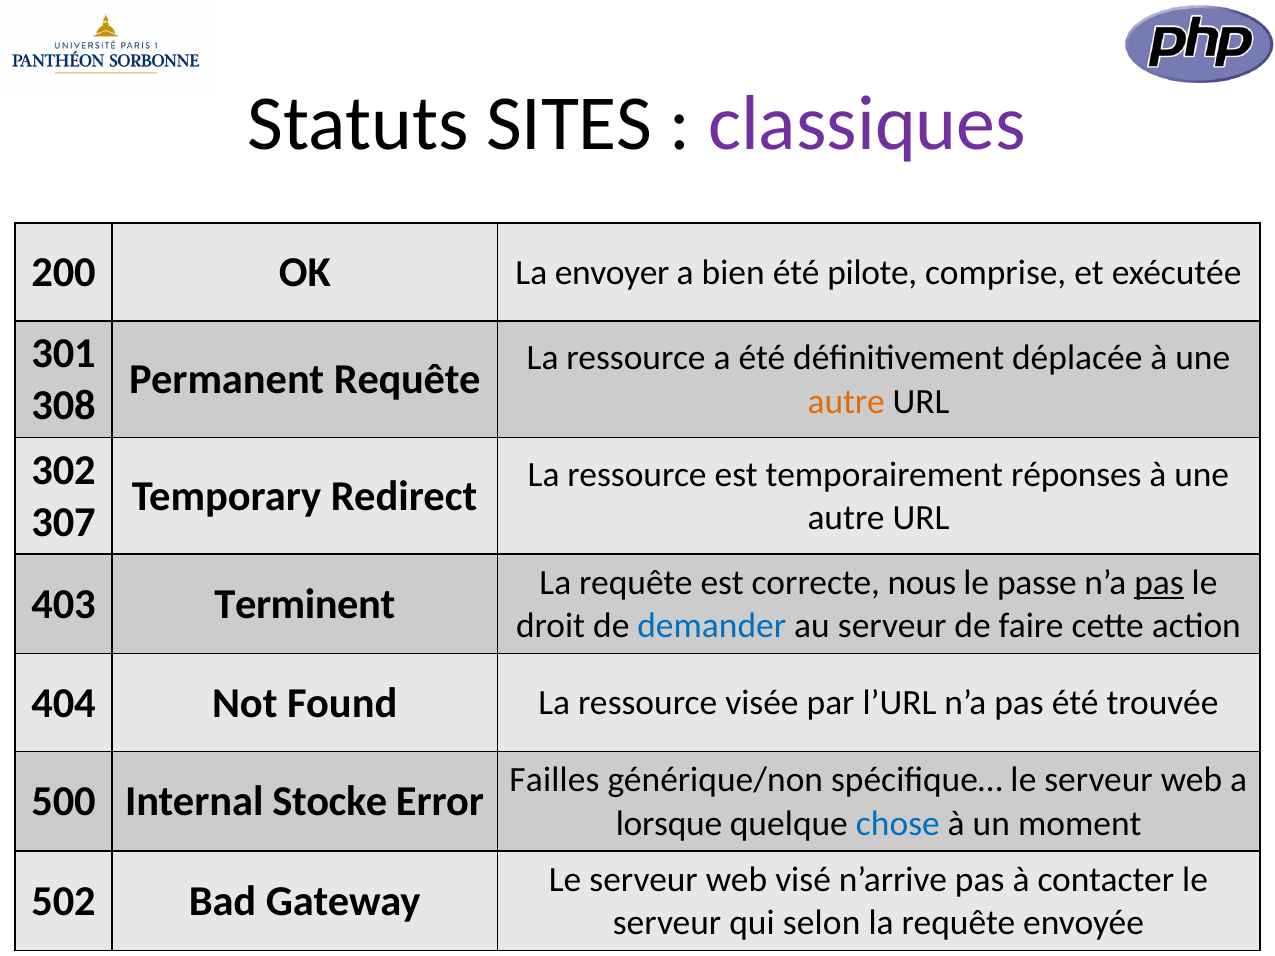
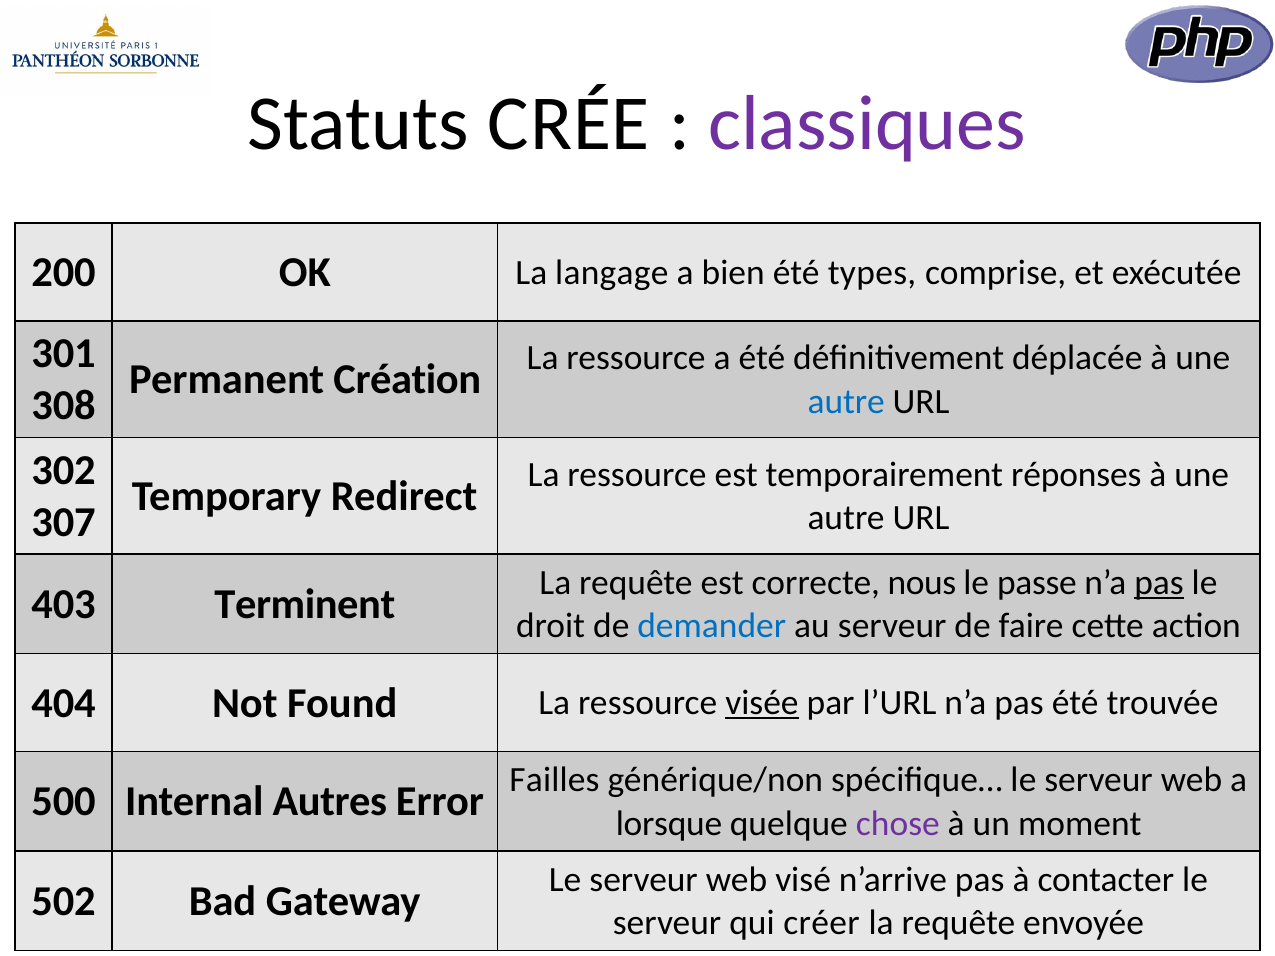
SITES: SITES -> CRÉE
envoyer: envoyer -> langage
pilote: pilote -> types
Permanent Requête: Requête -> Création
autre at (846, 402) colour: orange -> blue
visée underline: none -> present
Stocke: Stocke -> Autres
chose colour: blue -> purple
selon: selon -> créer
